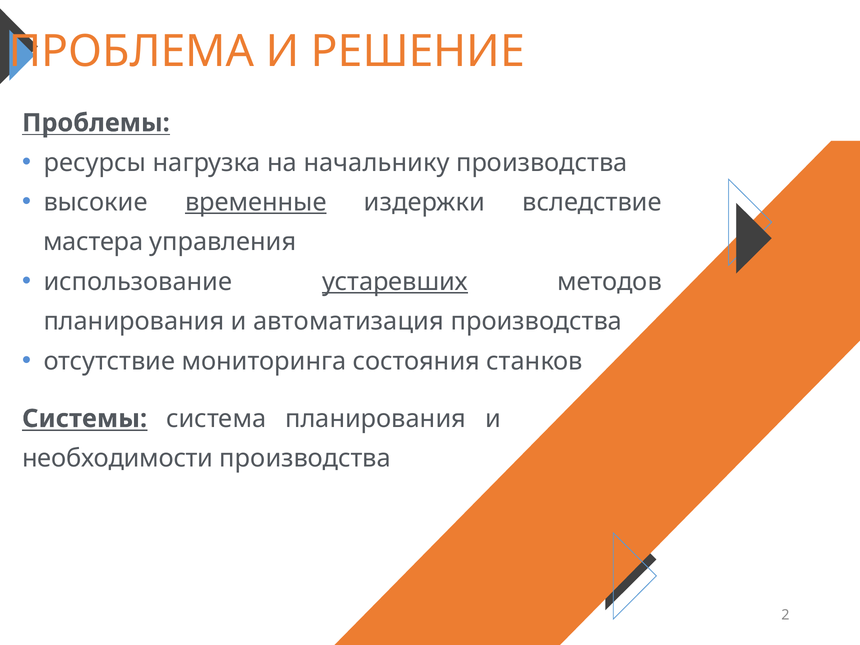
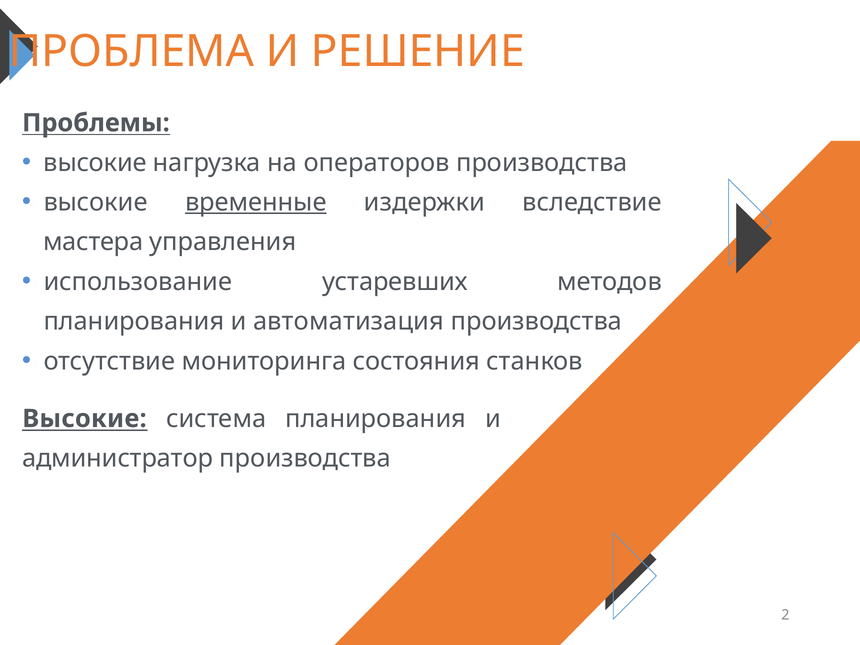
ресурсы at (95, 163): ресурсы -> высокие
начальнику: начальнику -> операторов
устаревших underline: present -> none
Системы at (85, 419): Системы -> Высокие
необходимости: необходимости -> администратор
